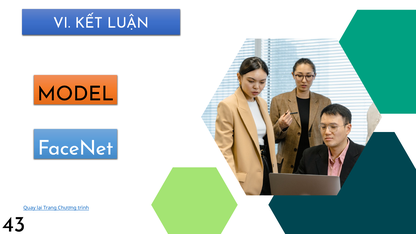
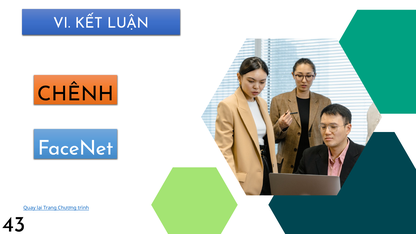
MODEL: MODEL -> CHÊNH
